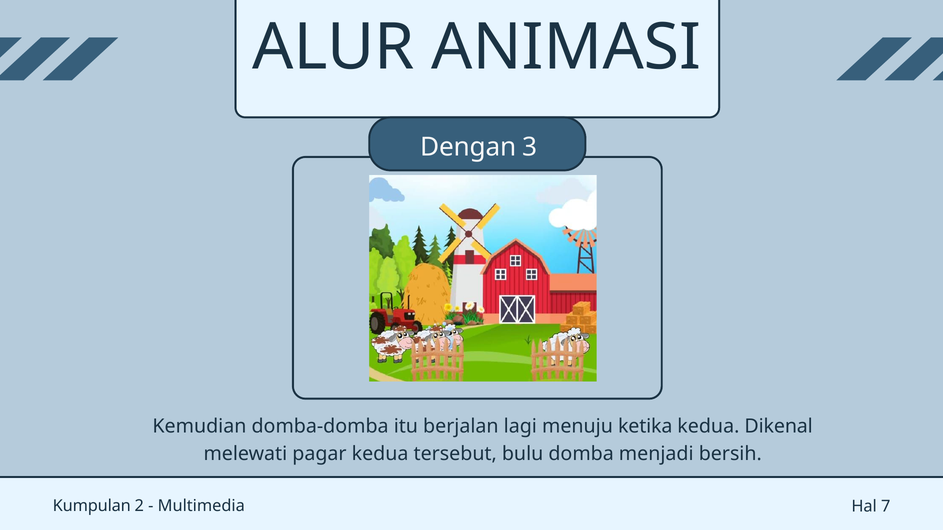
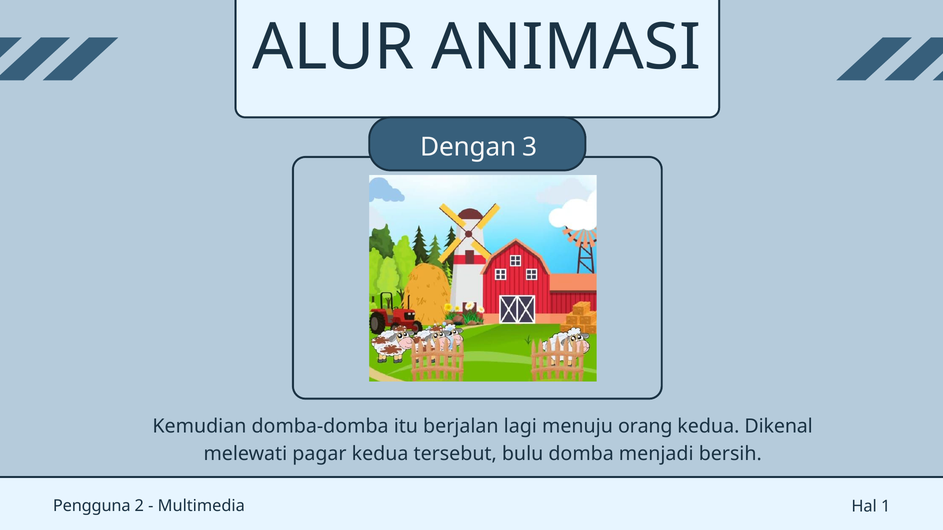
ketika: ketika -> orang
Kumpulan: Kumpulan -> Pengguna
7: 7 -> 1
